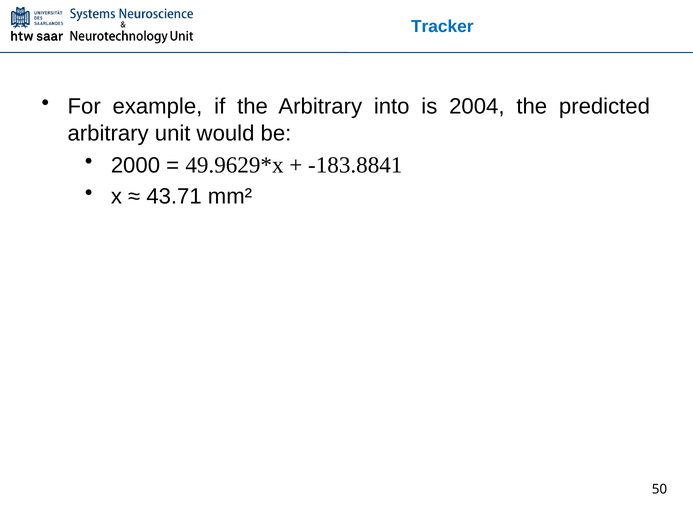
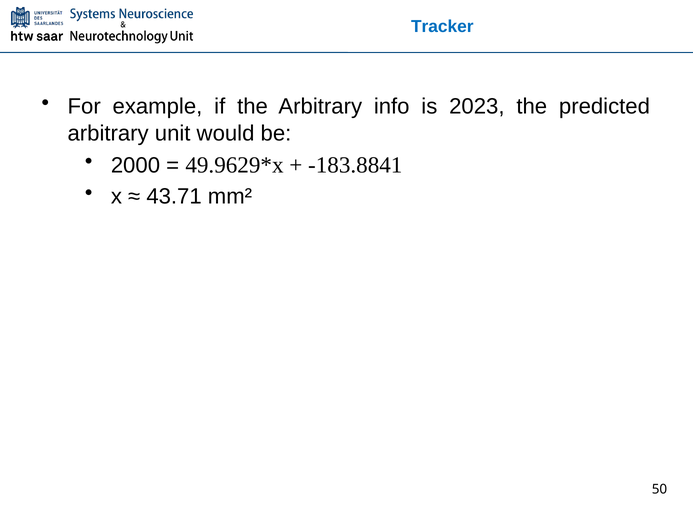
into: into -> info
2004: 2004 -> 2023
